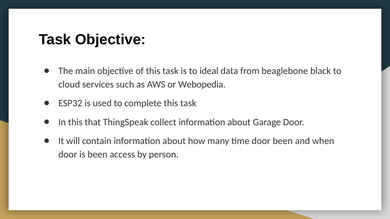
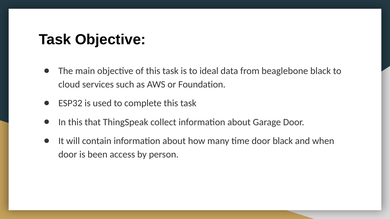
Webopedia: Webopedia -> Foundation
door been: been -> black
